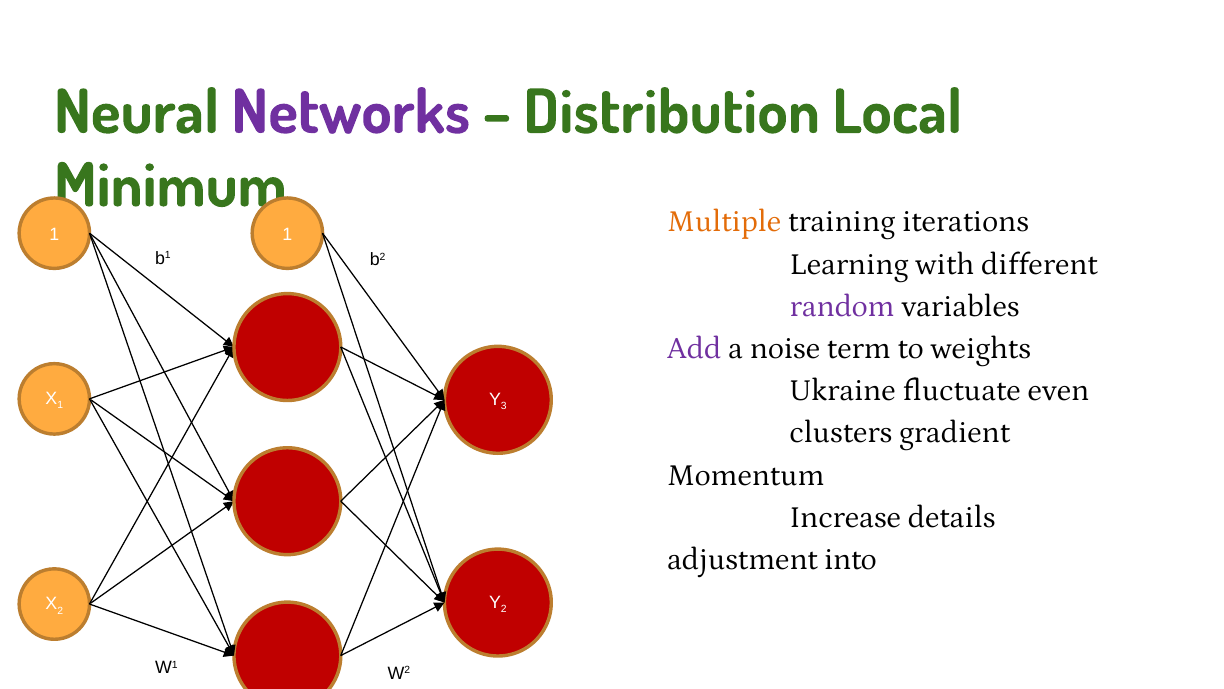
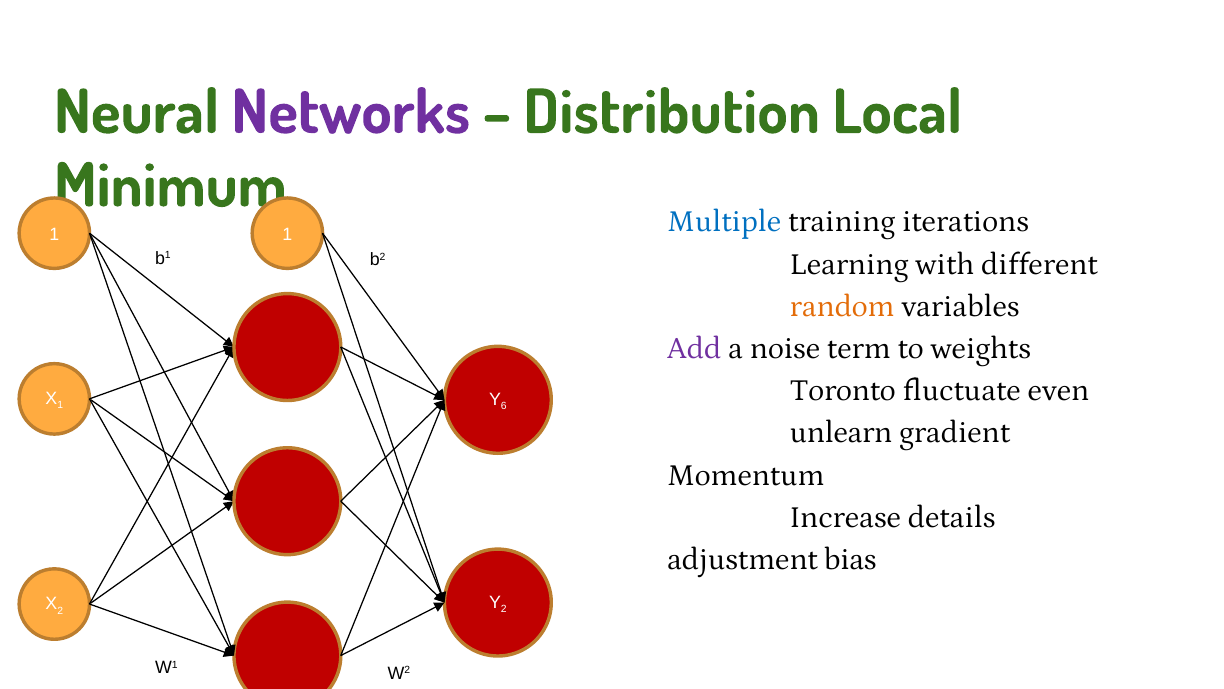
Multiple colour: orange -> blue
random colour: purple -> orange
Ukraine: Ukraine -> Toronto
3: 3 -> 6
clusters: clusters -> unlearn
into: into -> bias
